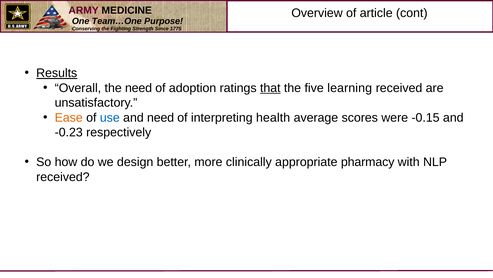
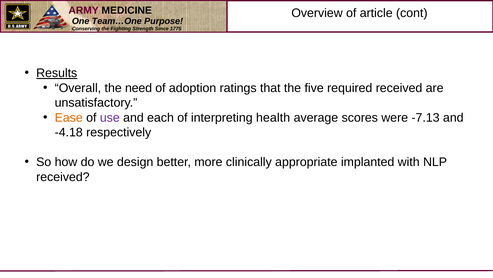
that underline: present -> none
learning: learning -> required
use colour: blue -> purple
and need: need -> each
-0.15: -0.15 -> -7.13
-0.23: -0.23 -> -4.18
pharmacy: pharmacy -> implanted
